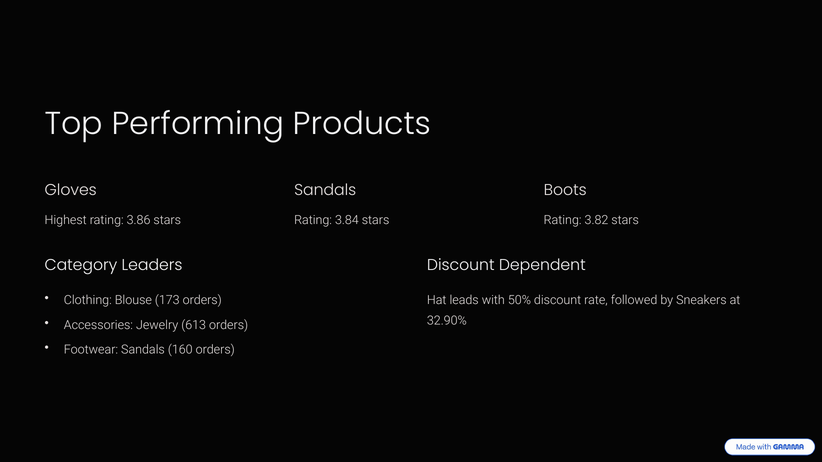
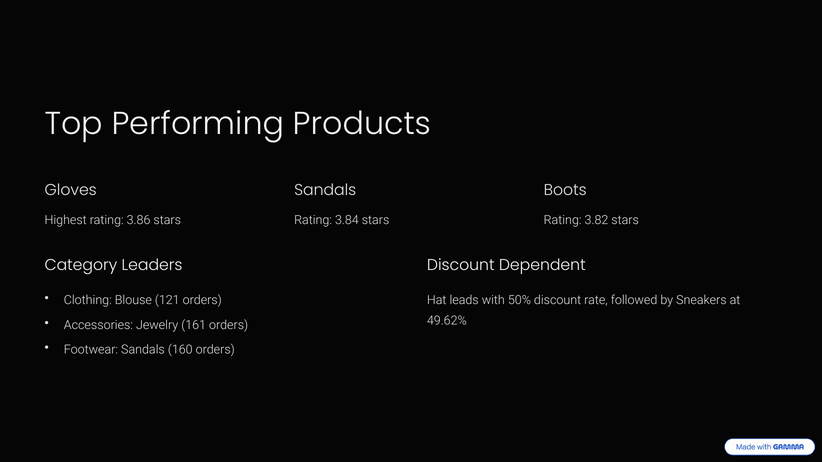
173: 173 -> 121
32.90%: 32.90% -> 49.62%
613: 613 -> 161
